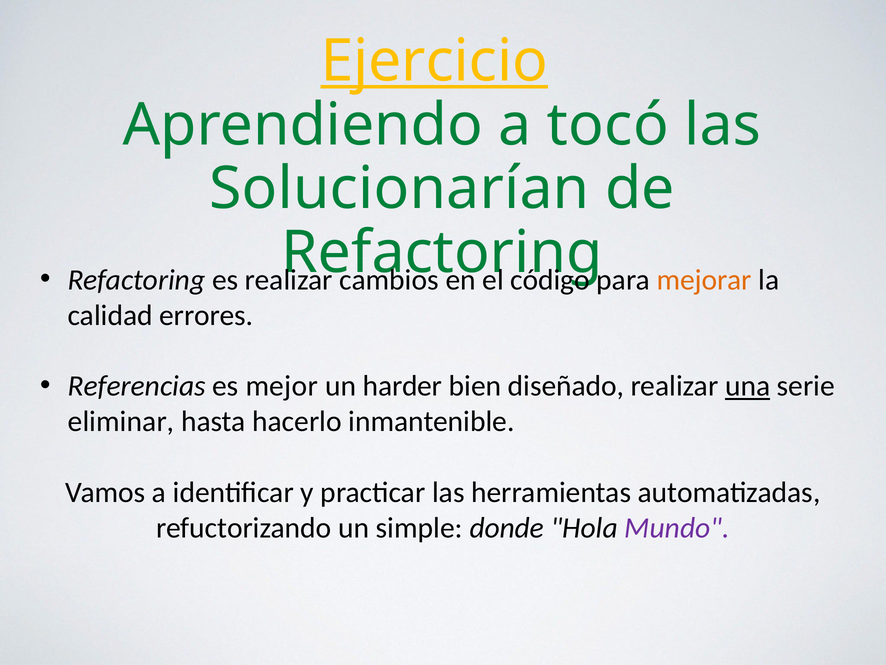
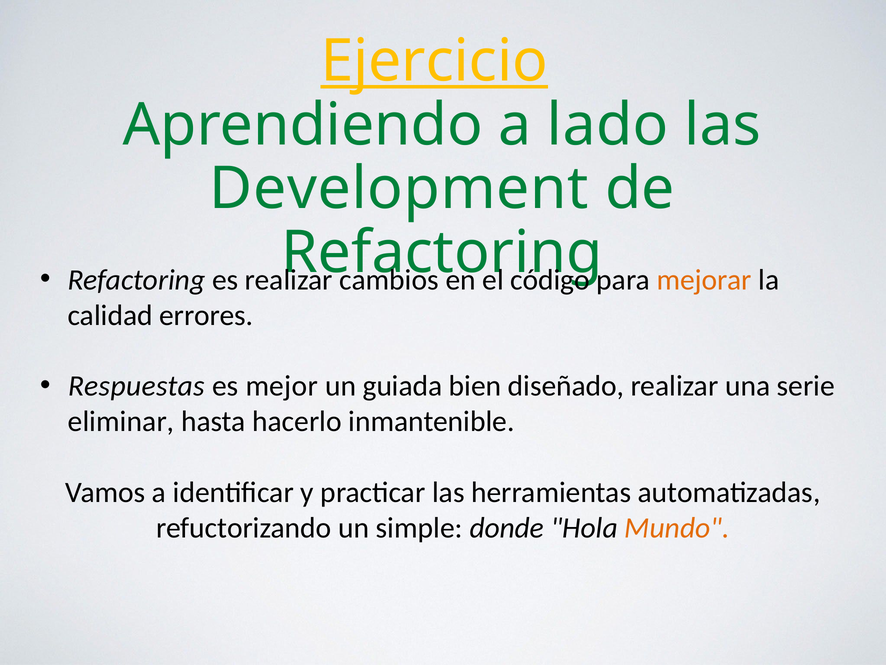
tocó: tocó -> lado
Solucionarían: Solucionarían -> Development
Referencias: Referencias -> Respuestas
harder: harder -> guiada
una underline: present -> none
Mundo colour: purple -> orange
